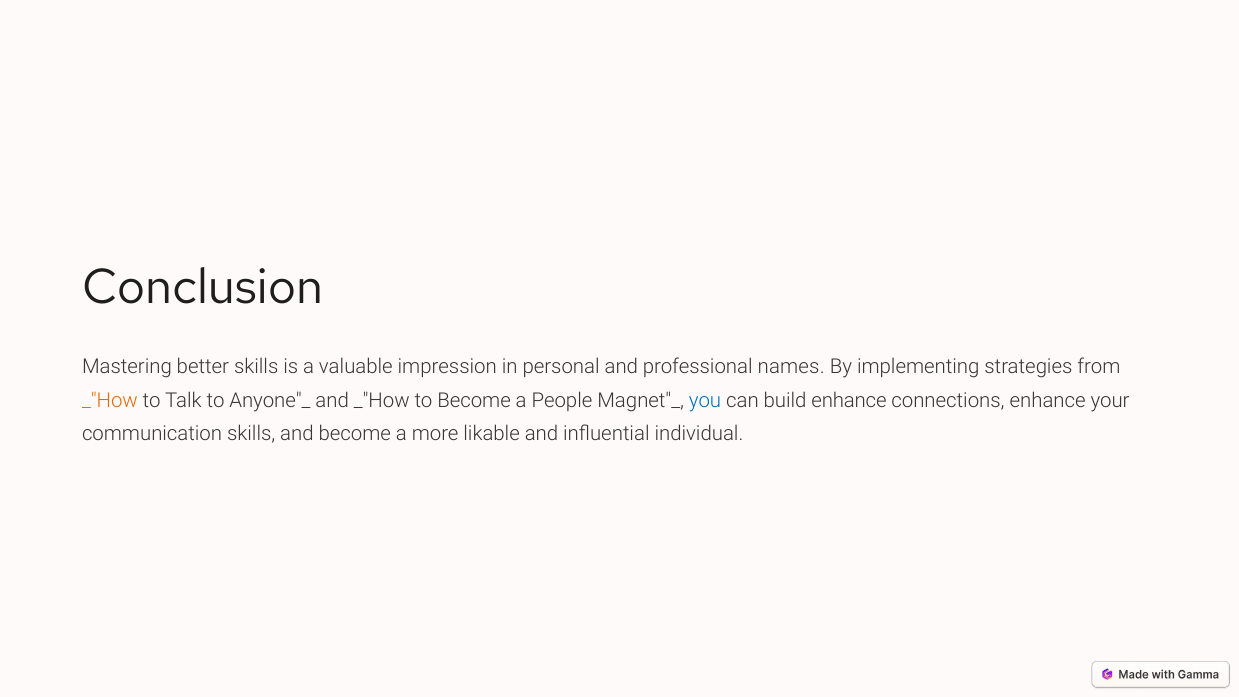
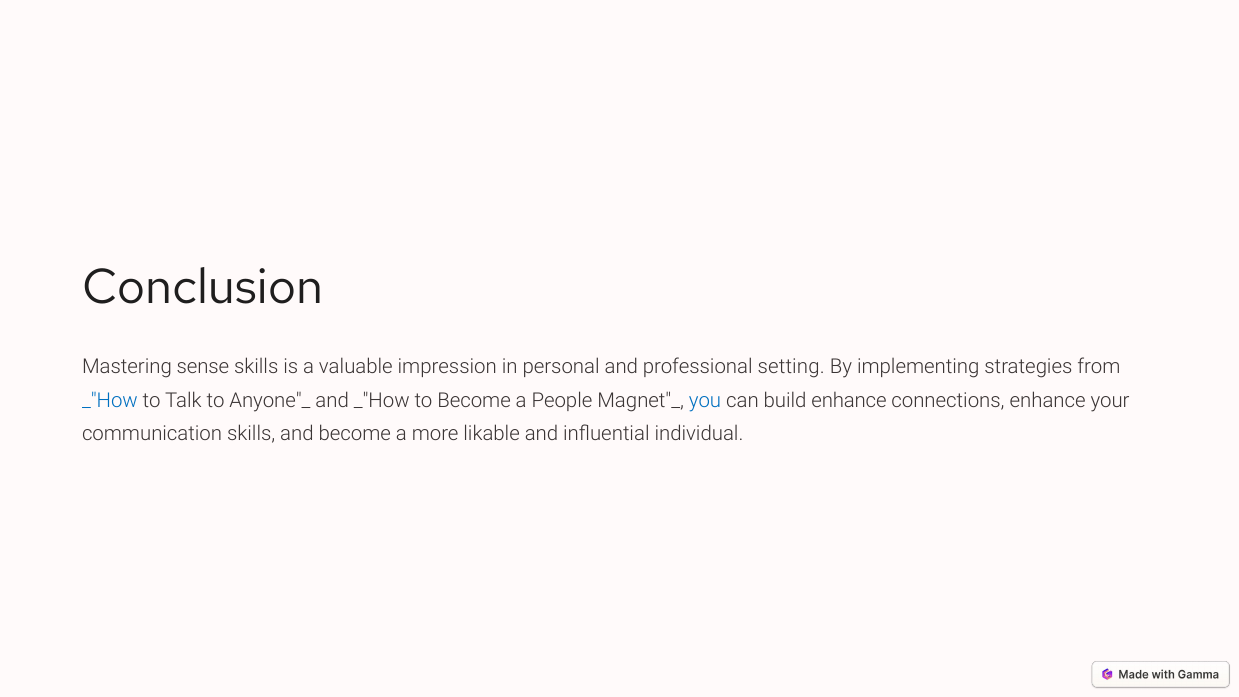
better: better -> sense
names: names -> setting
_"How at (110, 401) colour: orange -> blue
